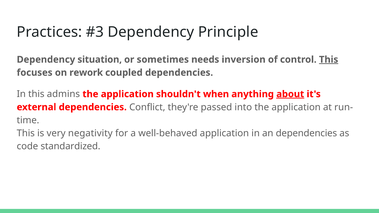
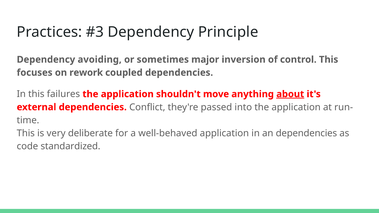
situation: situation -> avoiding
needs: needs -> major
This at (329, 60) underline: present -> none
admins: admins -> failures
when: when -> move
negativity: negativity -> deliberate
